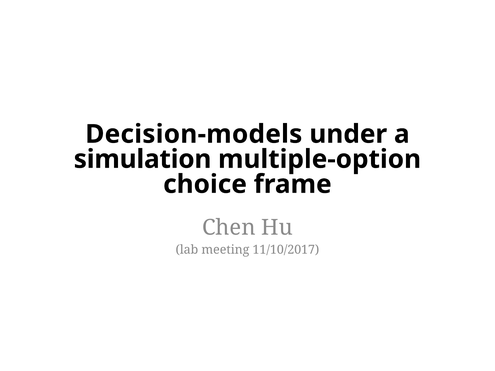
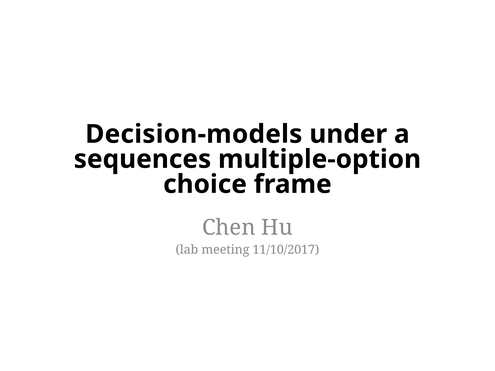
simulation: simulation -> sequences
